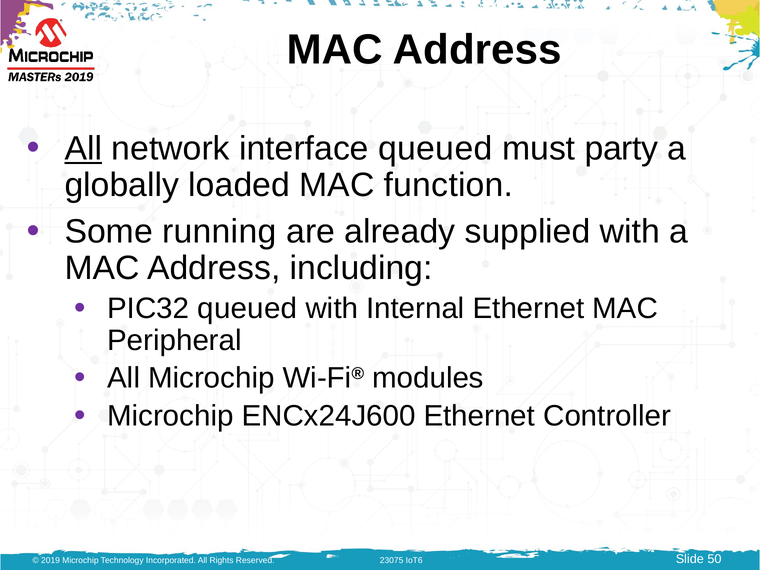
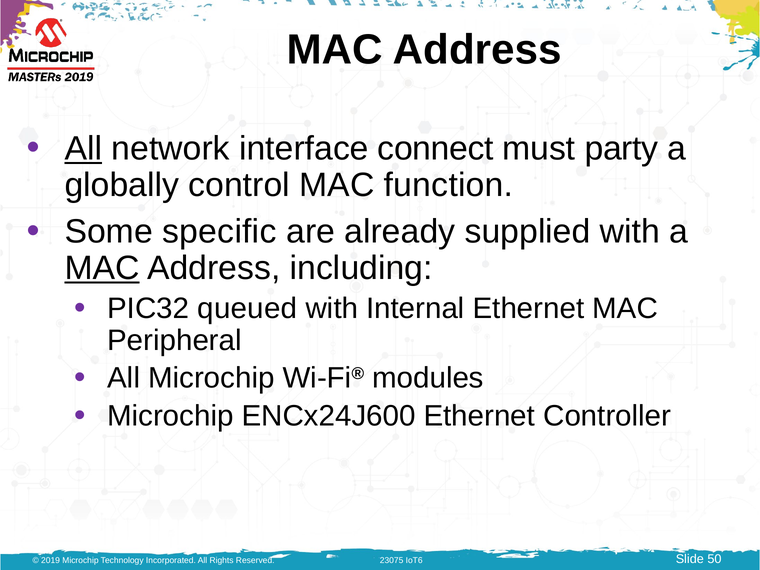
interface queued: queued -> connect
loaded: loaded -> control
running: running -> specific
MAC at (102, 268) underline: none -> present
